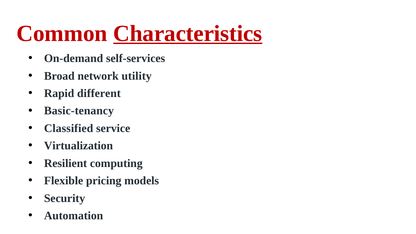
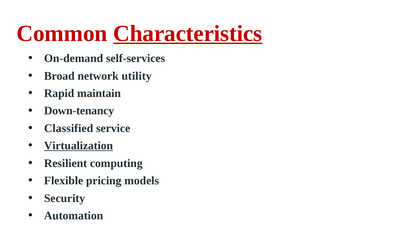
different: different -> maintain
Basic-tenancy: Basic-tenancy -> Down-tenancy
Virtualization underline: none -> present
